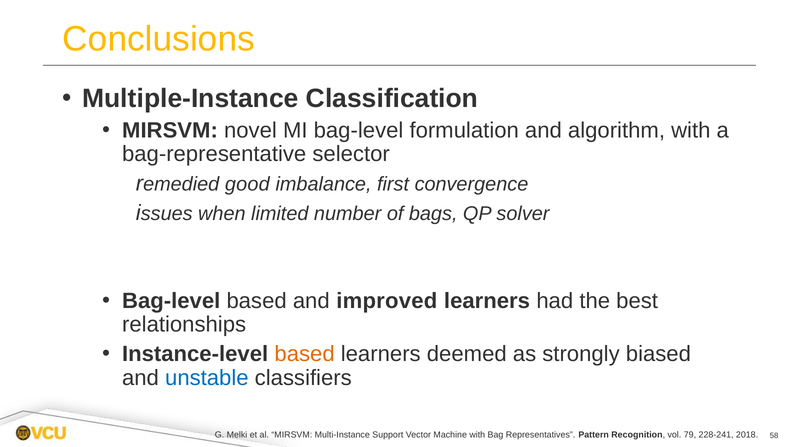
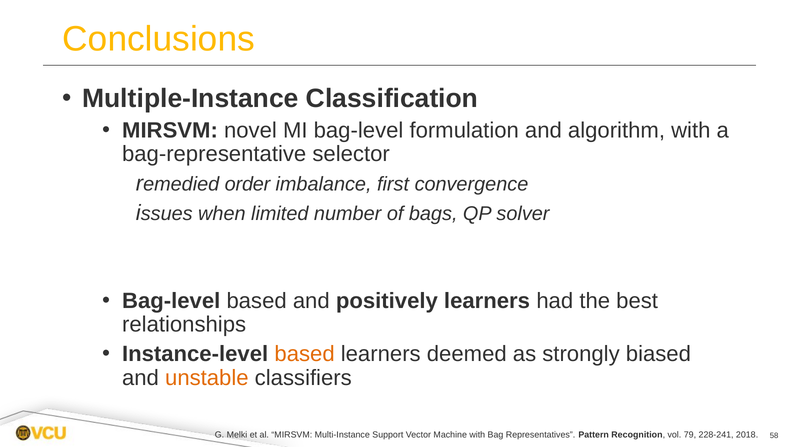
good: good -> order
improved: improved -> positively
unstable colour: blue -> orange
